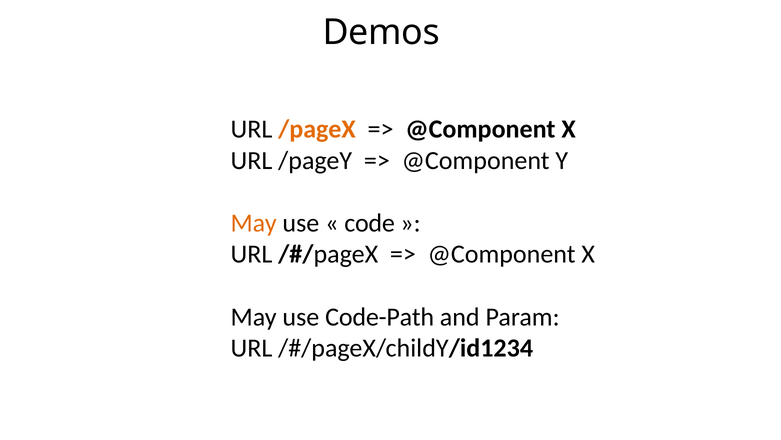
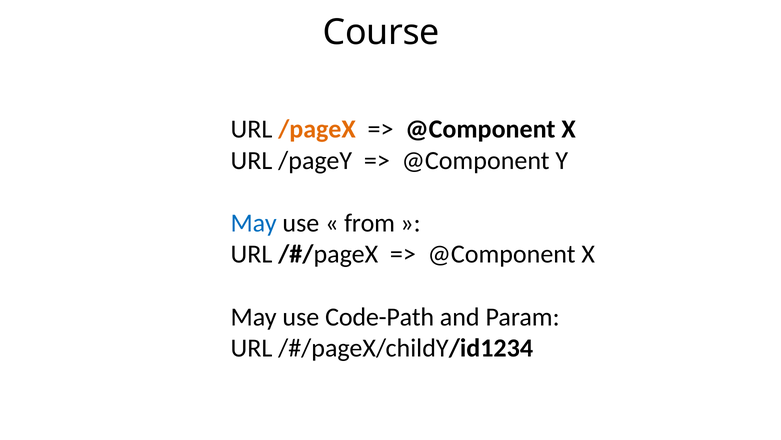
Demos: Demos -> Course
May at (254, 223) colour: orange -> blue
code: code -> from
